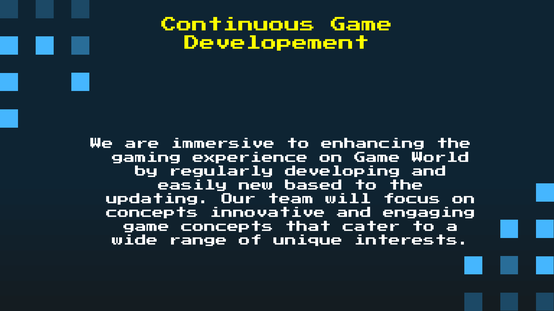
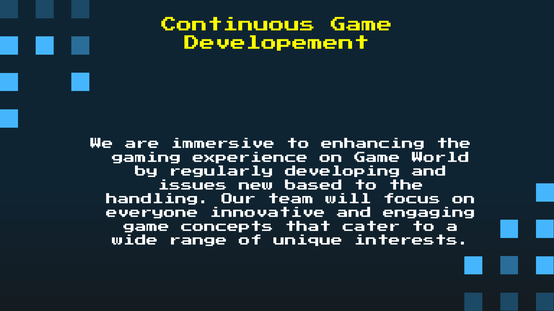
easily: easily -> issues
updating: updating -> handling
concepts at (152, 215): concepts -> everyone
